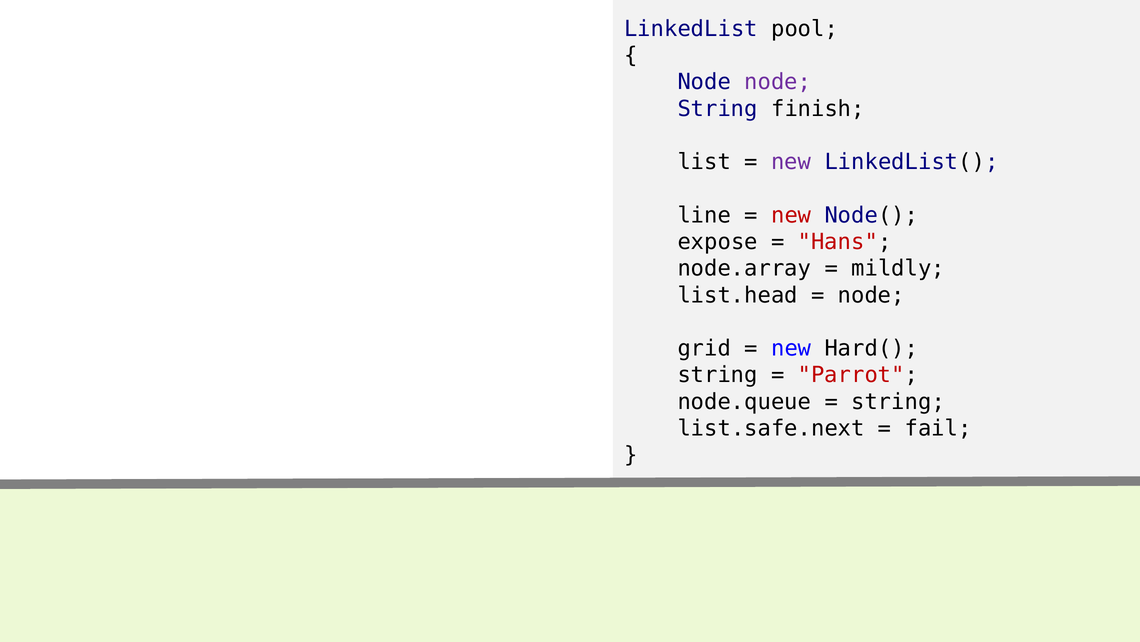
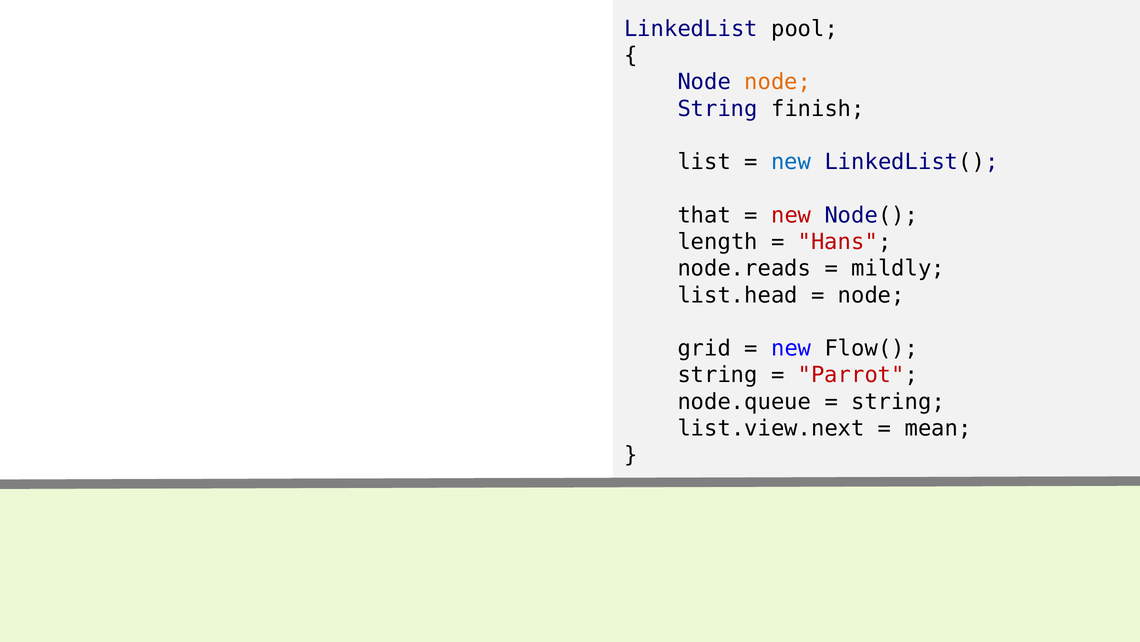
node at (778, 82) colour: purple -> orange
new at (791, 162) colour: purple -> blue
line: line -> that
expose: expose -> length
node.array: node.array -> node.reads
Hard(: Hard( -> Flow(
list.safe.next: list.safe.next -> list.view.next
fail: fail -> mean
